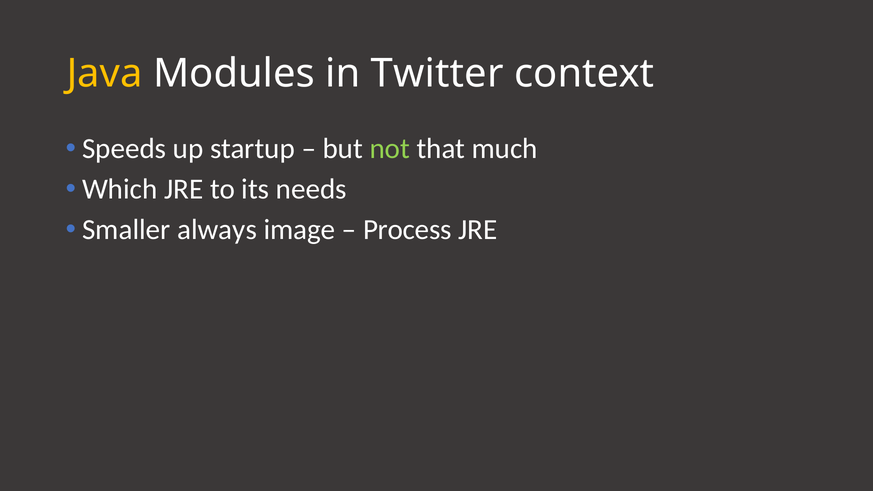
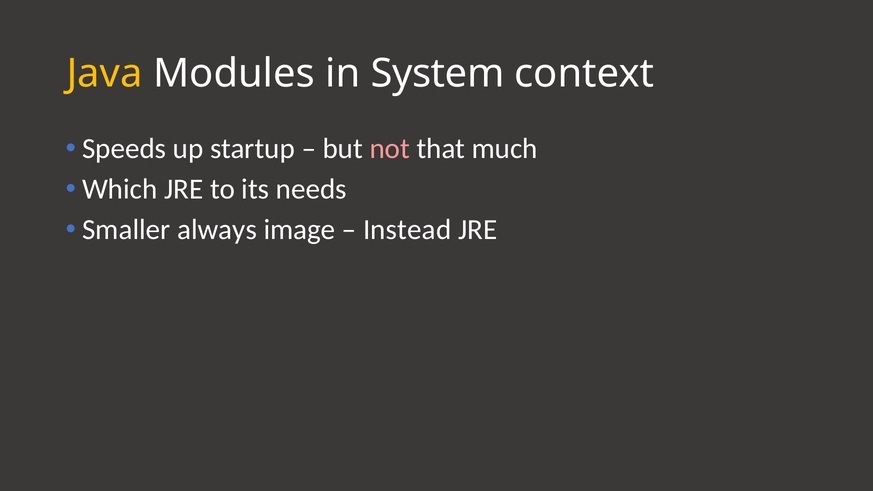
Twitter: Twitter -> System
not colour: light green -> pink
Process: Process -> Instead
